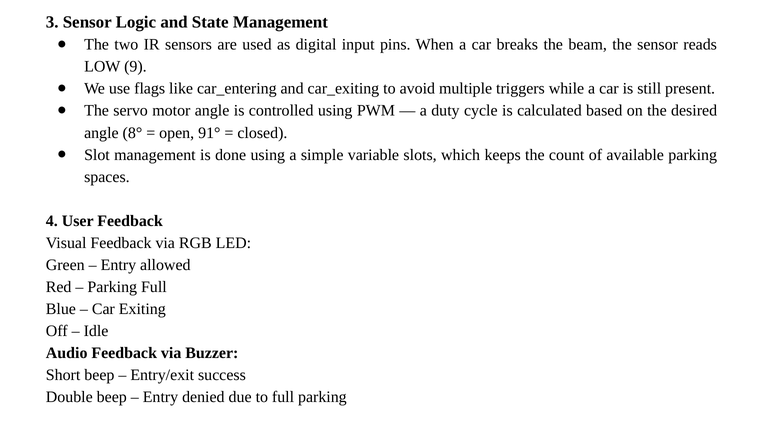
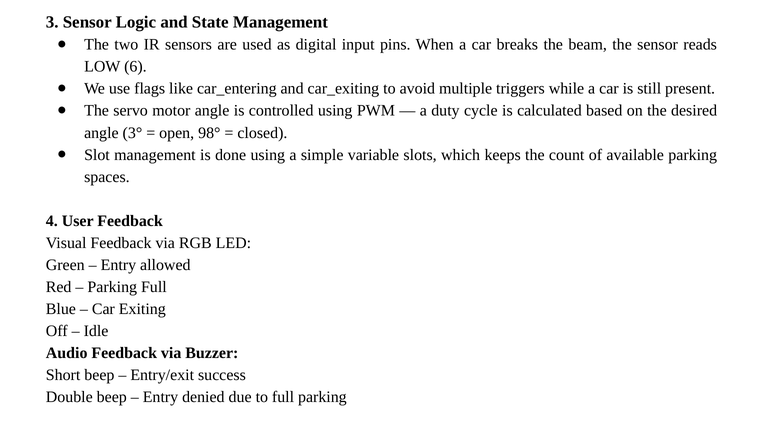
9: 9 -> 6
8°: 8° -> 3°
91°: 91° -> 98°
